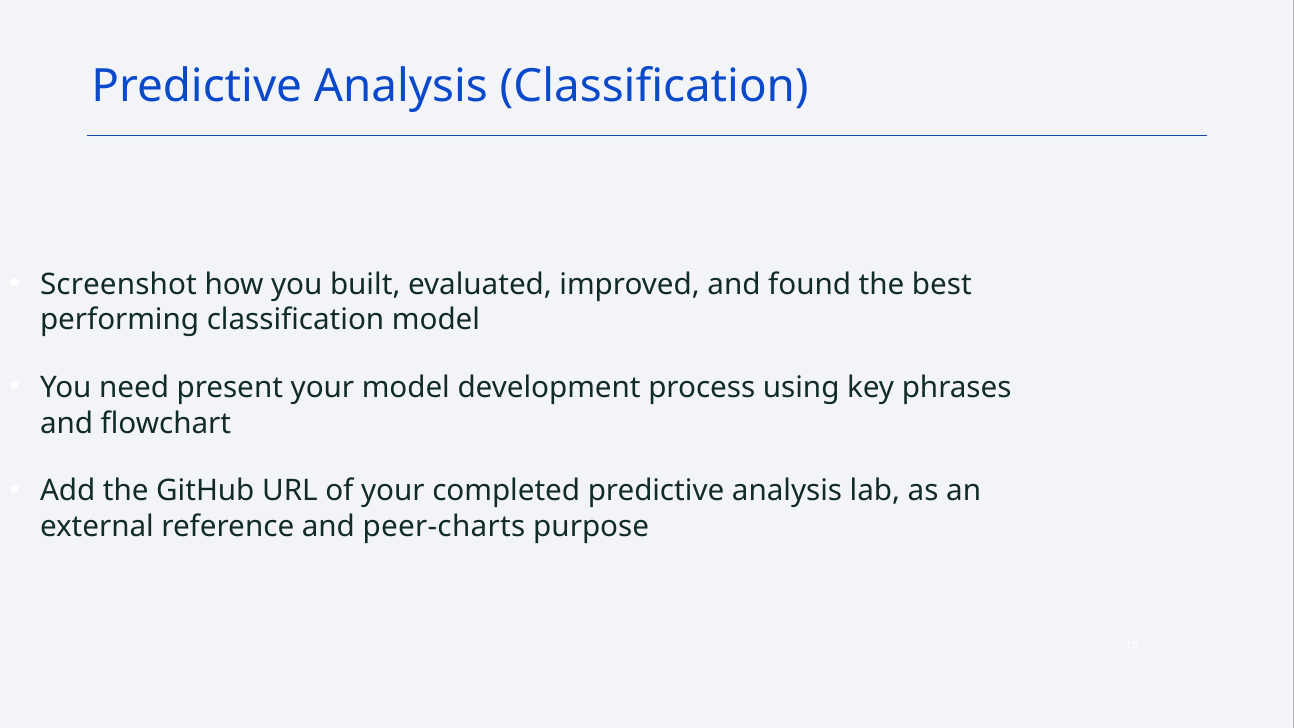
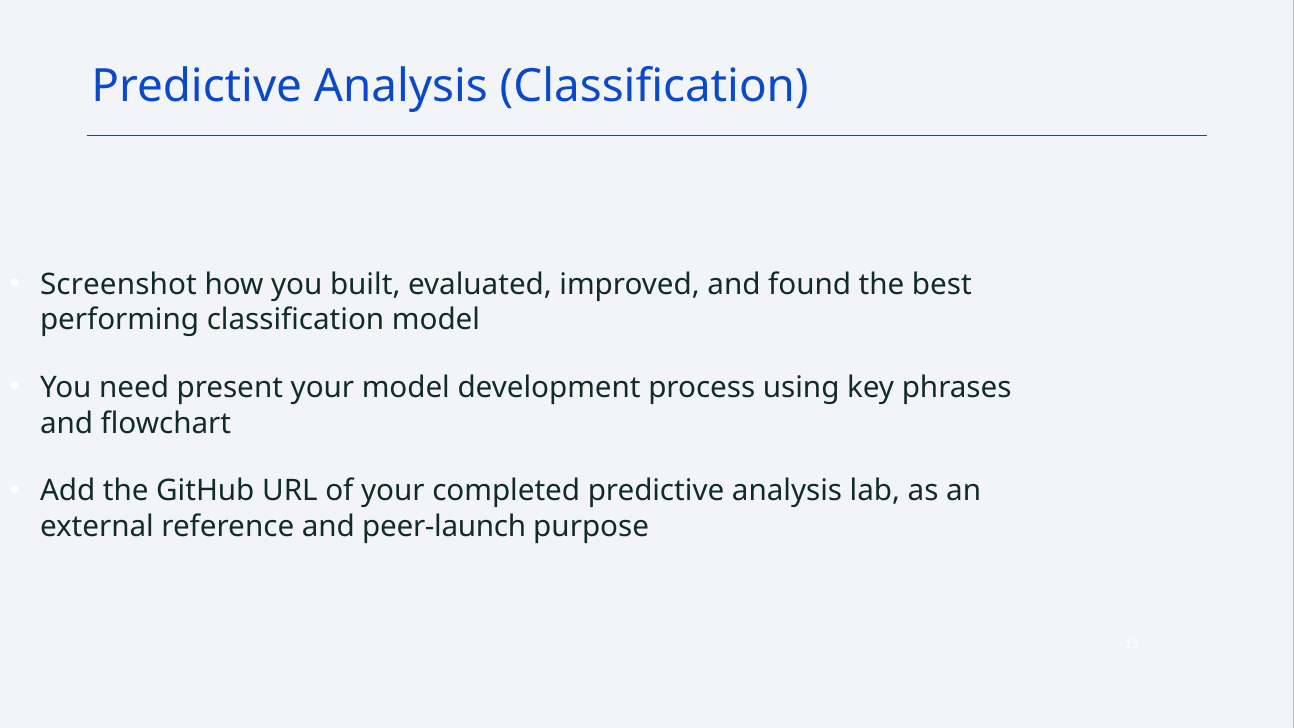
peer-charts: peer-charts -> peer-launch
